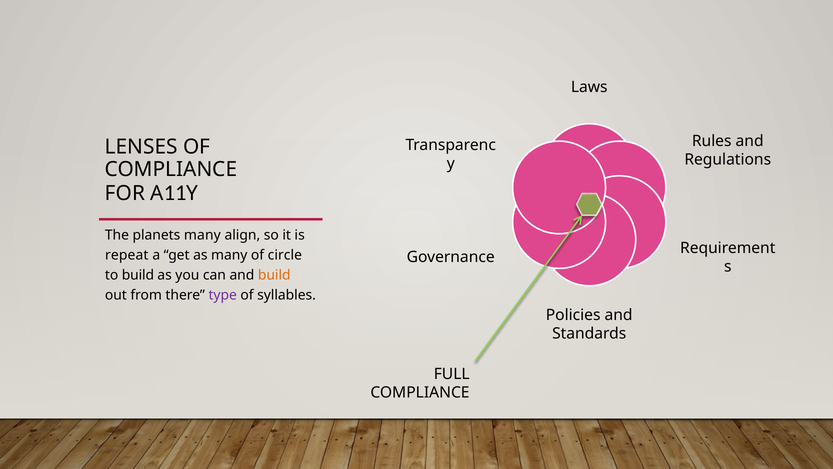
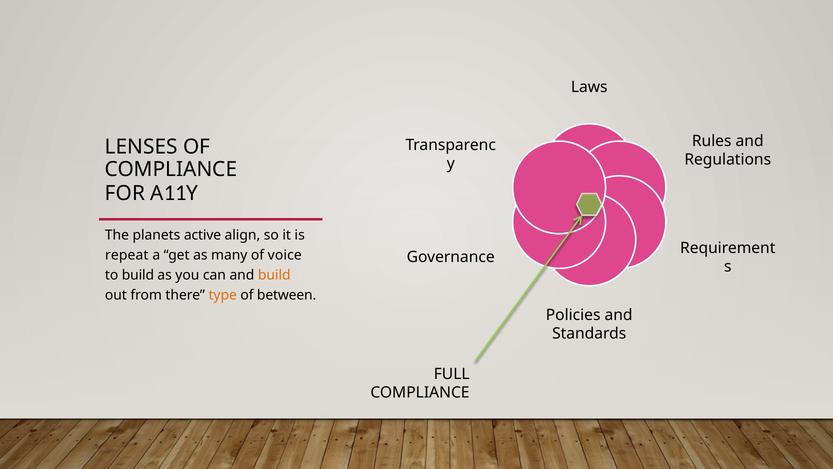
planets many: many -> active
circle: circle -> voice
type colour: purple -> orange
syllables: syllables -> between
